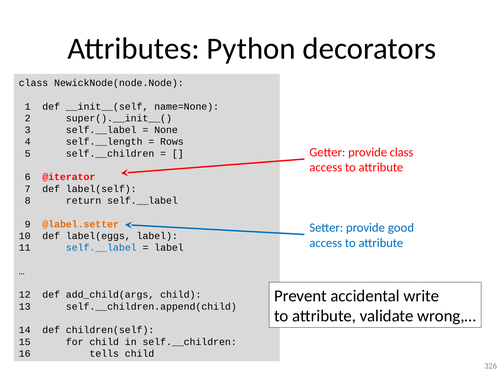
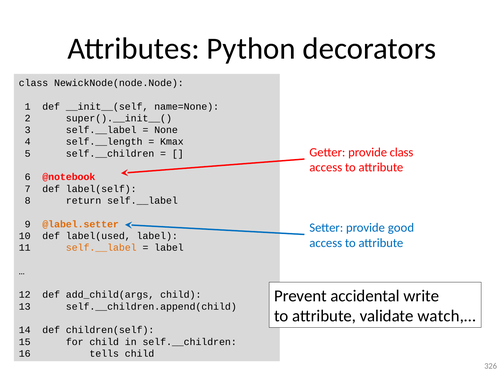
Rows: Rows -> Kmax
@iterator: @iterator -> @notebook
label(eggs: label(eggs -> label(used
self.__label at (101, 248) colour: blue -> orange
wrong,…: wrong,… -> watch,…
